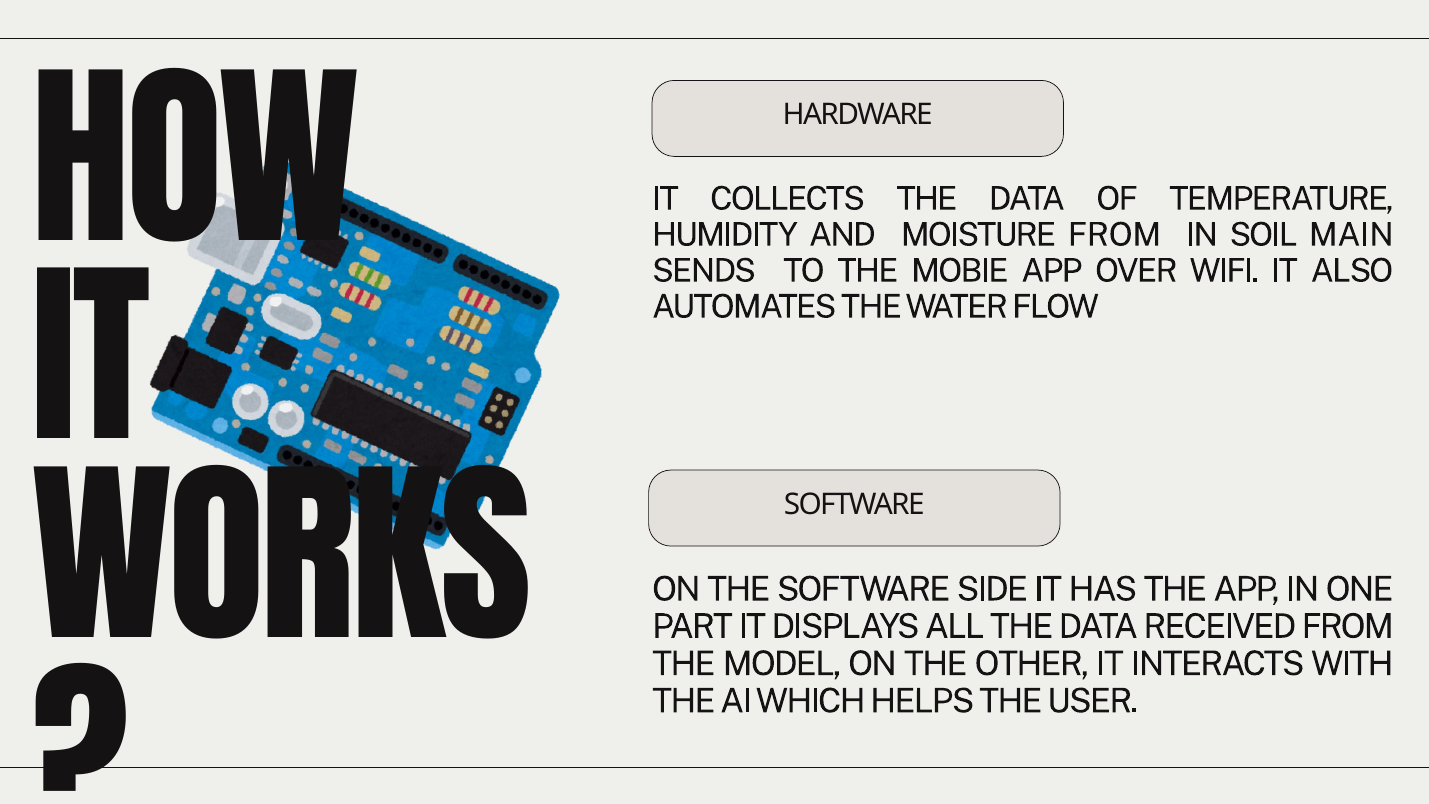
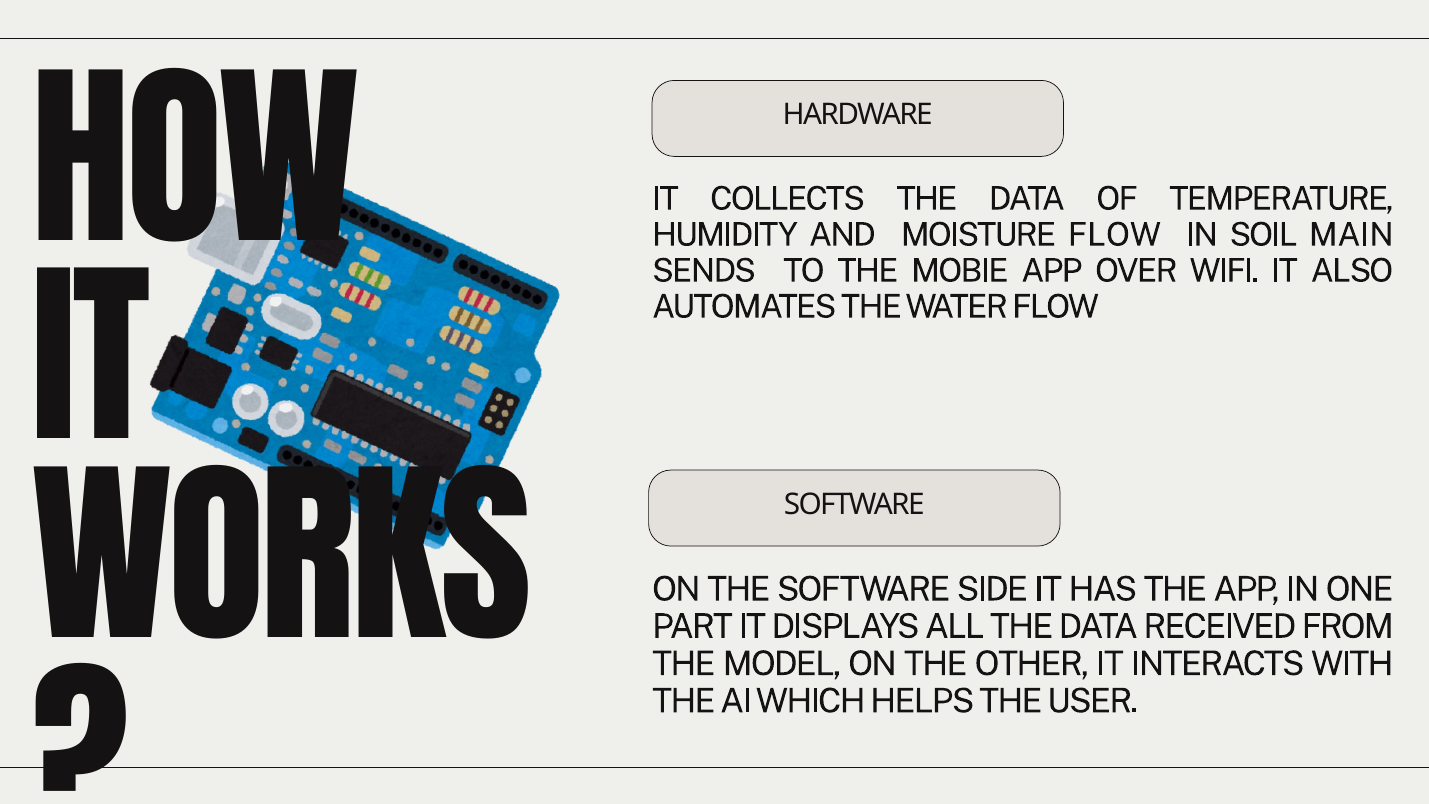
MOISTURE FROM: FROM -> FLOW
